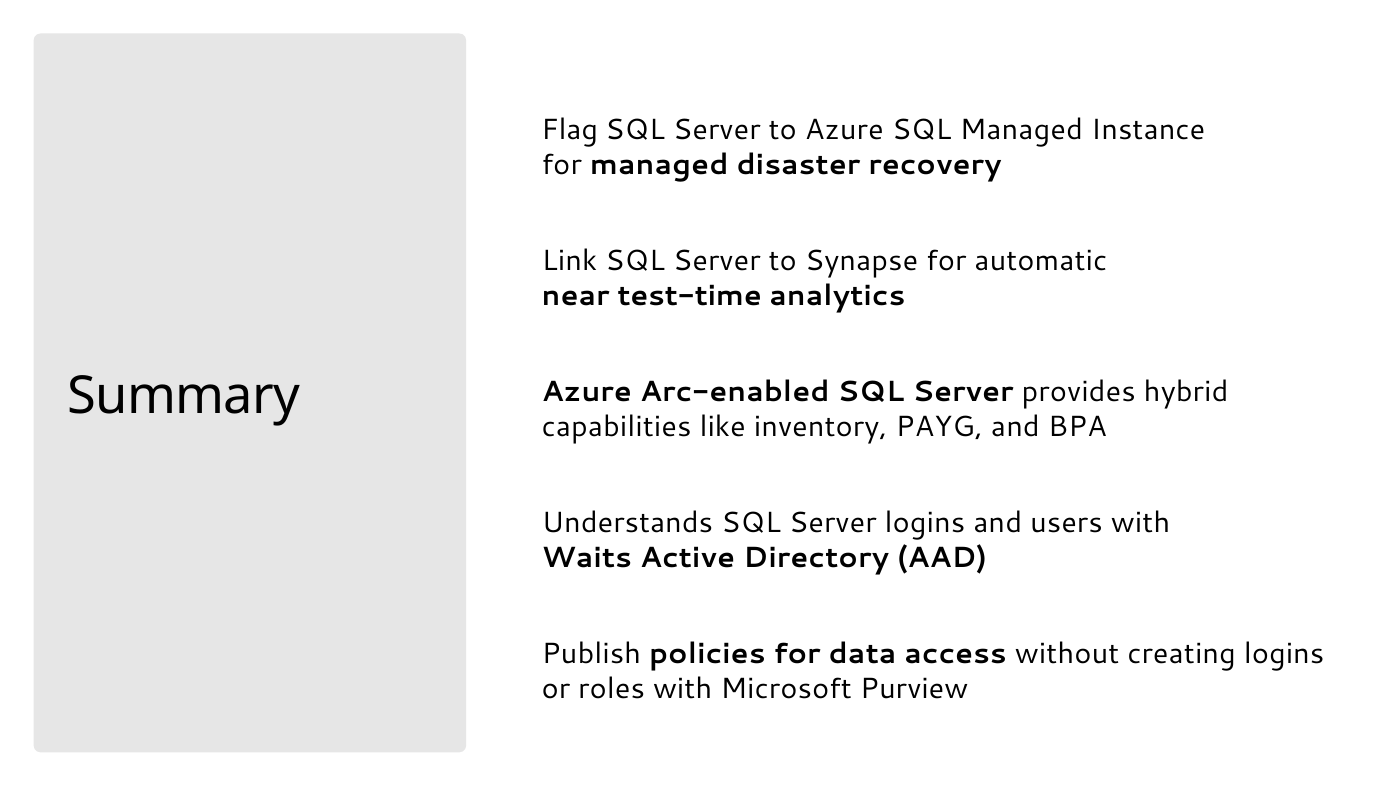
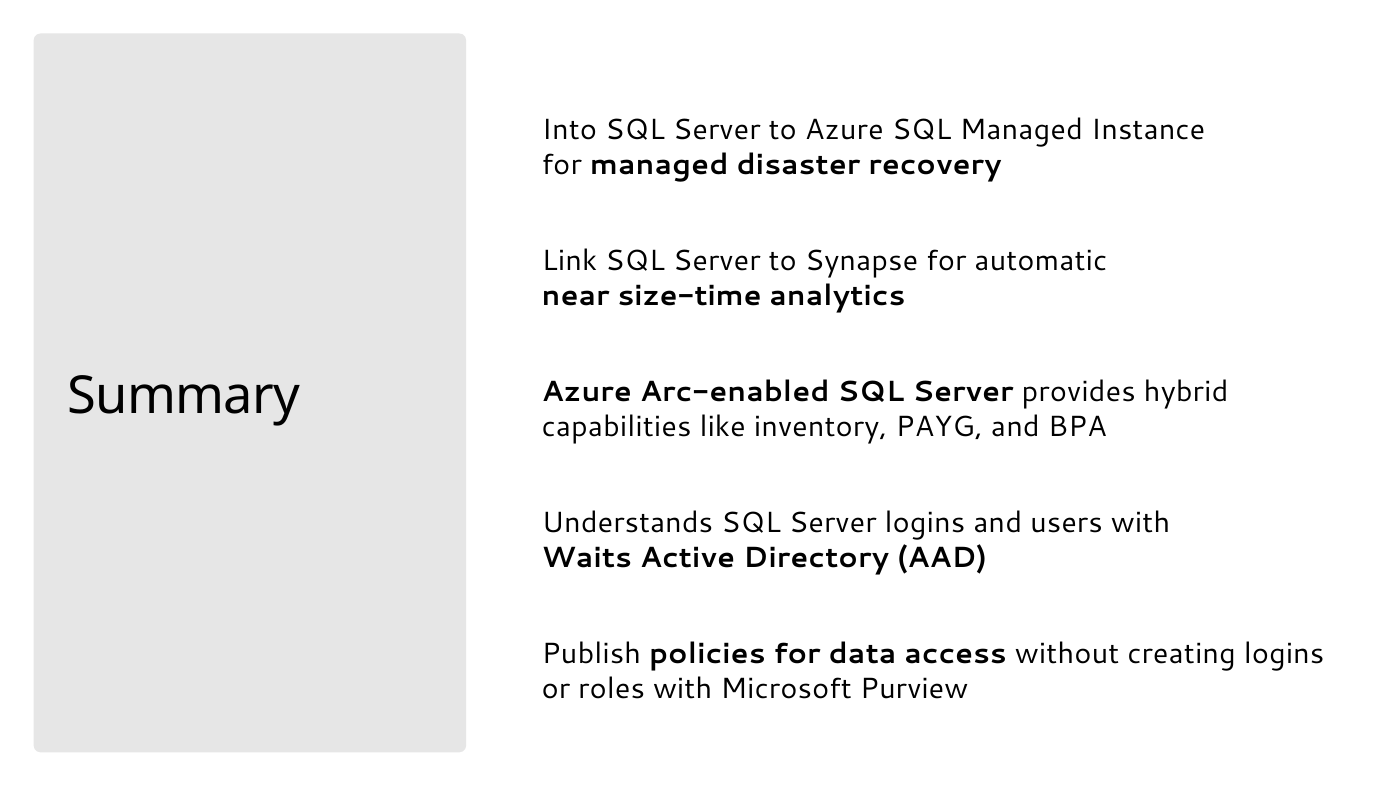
Flag: Flag -> Into
test-time: test-time -> size-time
